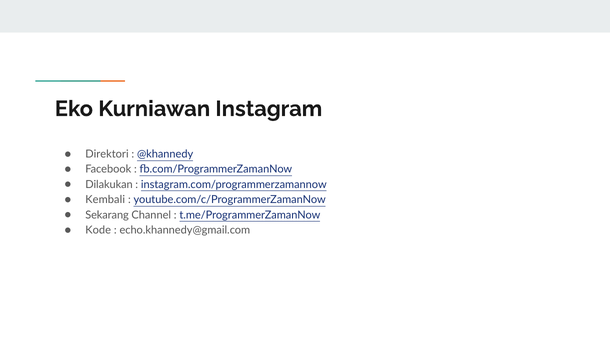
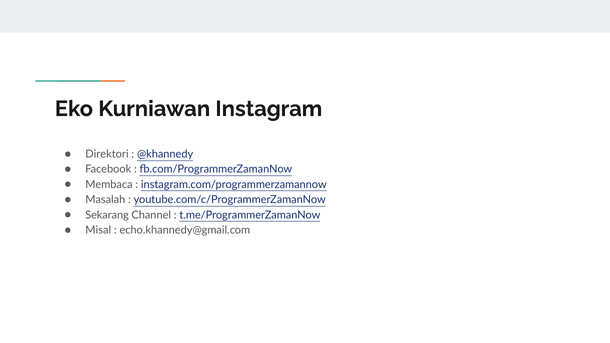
Dilakukan: Dilakukan -> Membaca
Kembali: Kembali -> Masalah
Kode: Kode -> Misal
